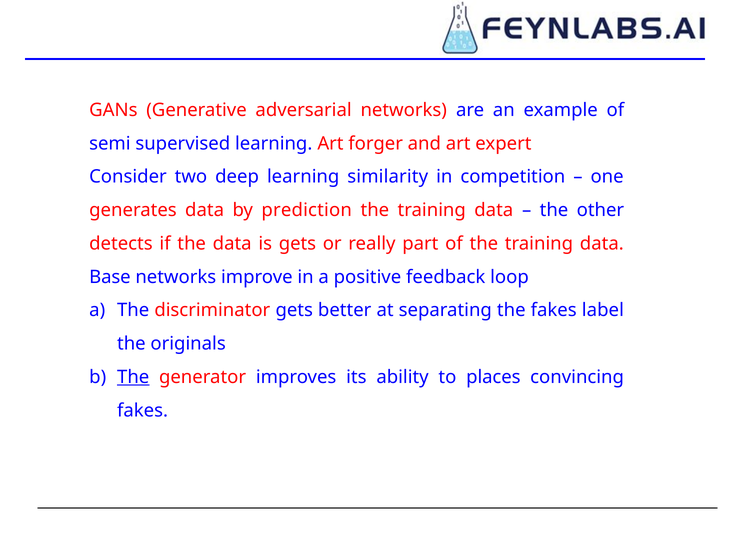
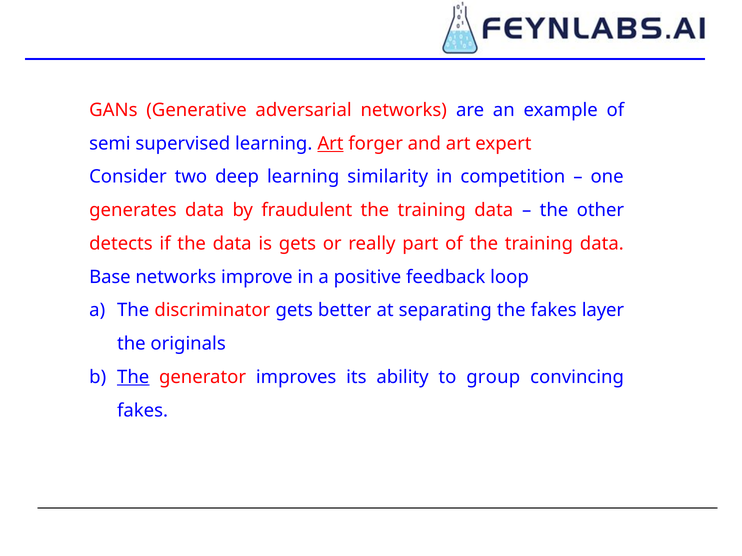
Art at (330, 144) underline: none -> present
prediction: prediction -> fraudulent
label: label -> layer
places: places -> group
